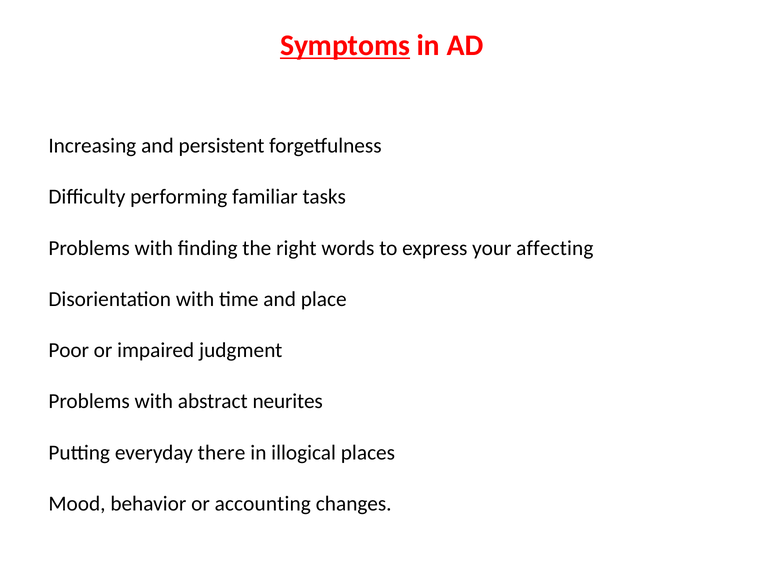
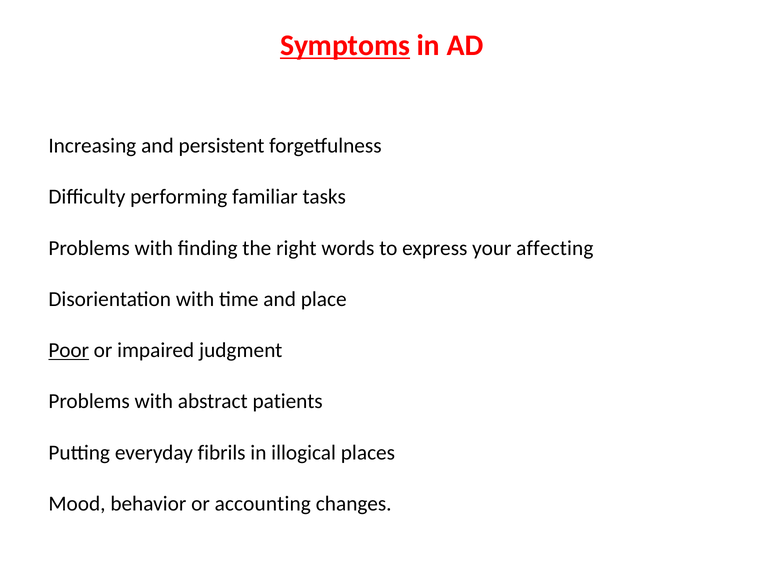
Poor underline: none -> present
neurites: neurites -> patients
there: there -> fibrils
